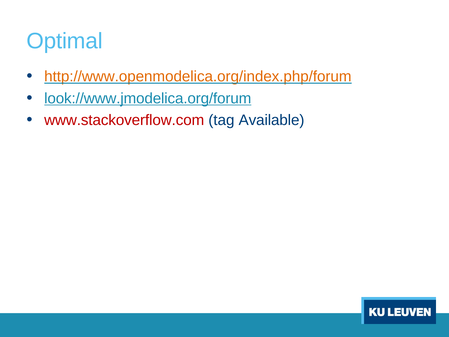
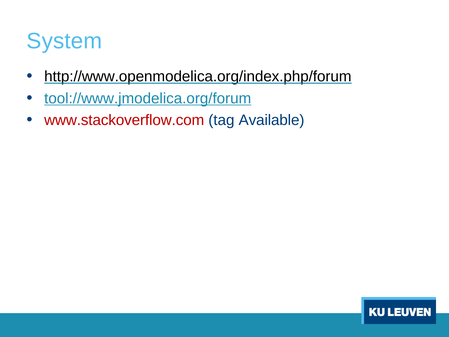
Optimal: Optimal -> System
http://www.openmodelica.org/index.php/forum colour: orange -> black
look://www.jmodelica.org/forum: look://www.jmodelica.org/forum -> tool://www.jmodelica.org/forum
